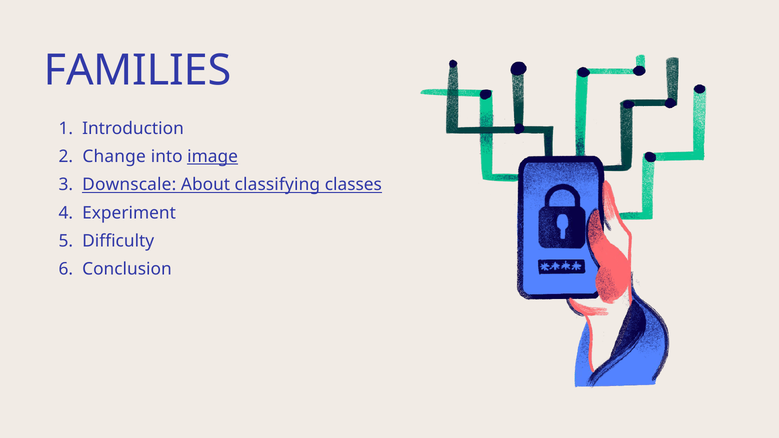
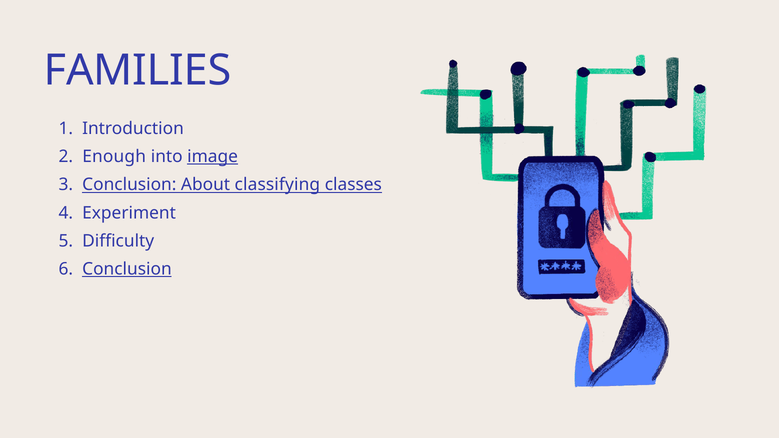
Change: Change -> Enough
Downscale at (129, 185): Downscale -> Conclusion
Conclusion at (127, 269) underline: none -> present
